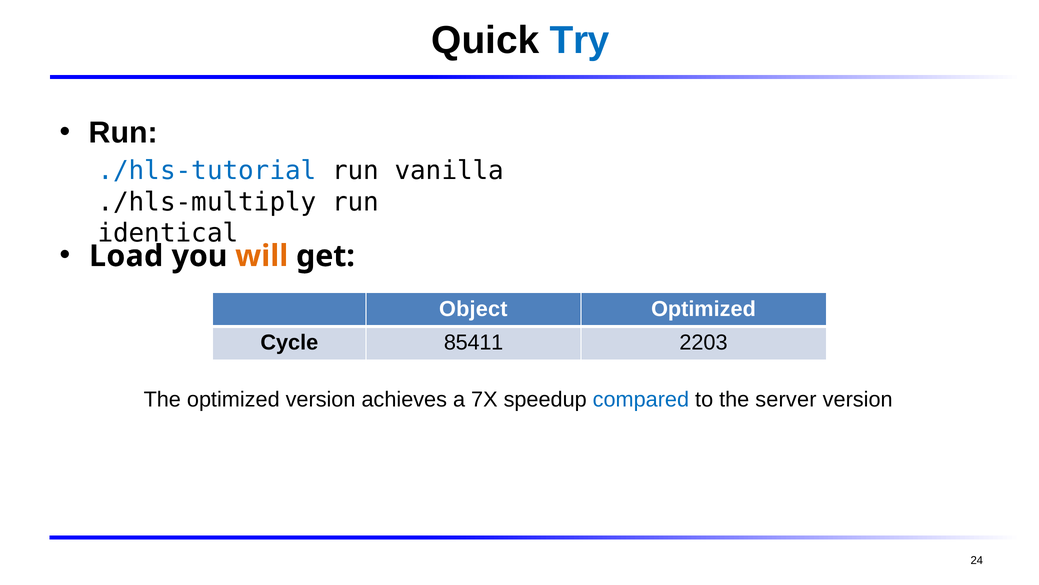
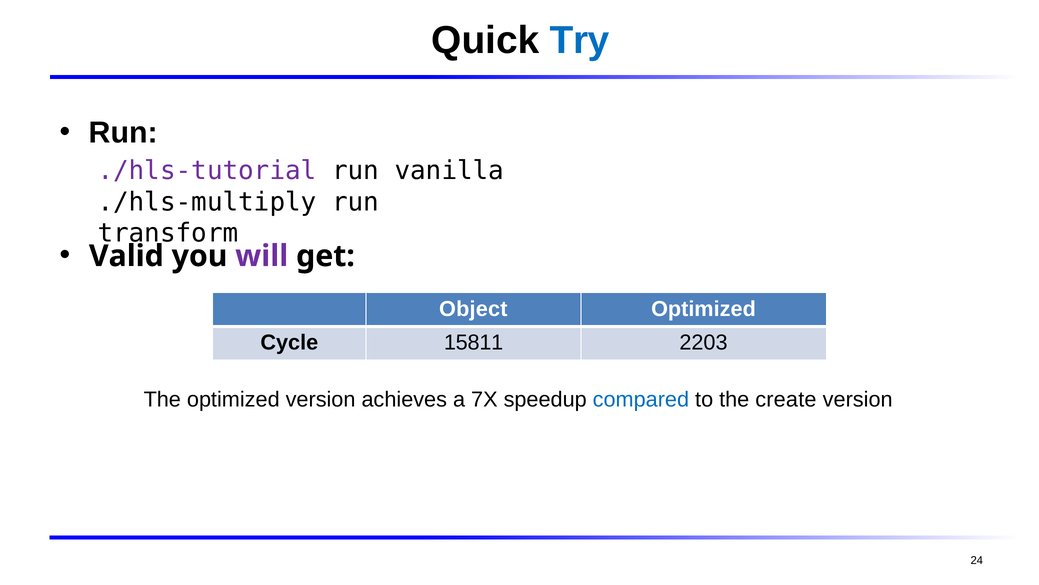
./hls-tutorial colour: blue -> purple
identical: identical -> transform
Load: Load -> Valid
will colour: orange -> purple
85411: 85411 -> 15811
server: server -> create
